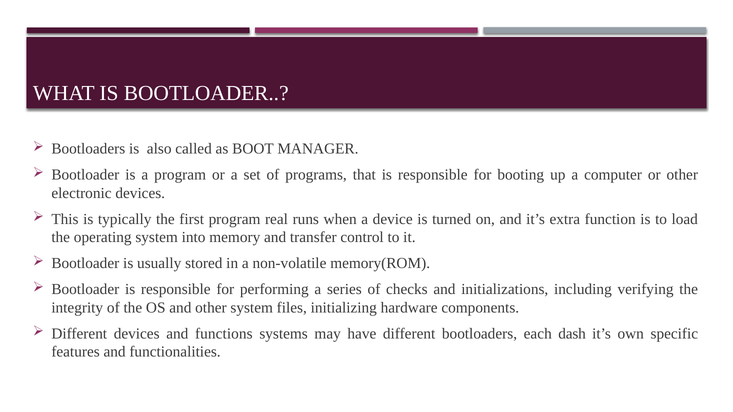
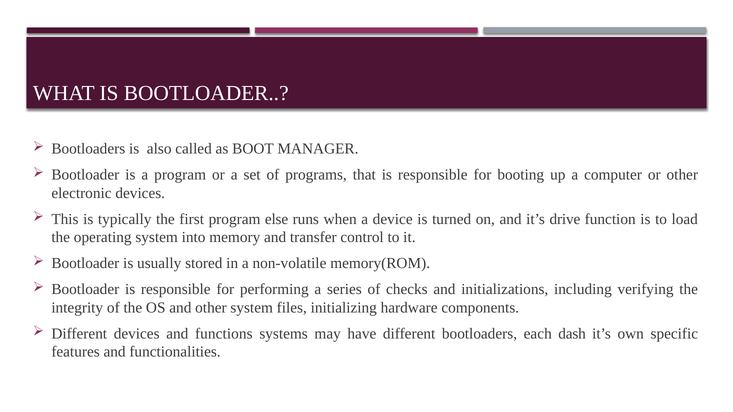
real: real -> else
extra: extra -> drive
